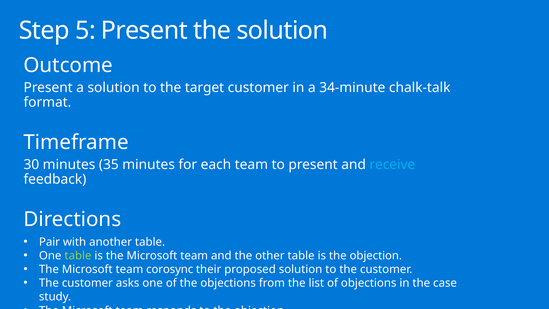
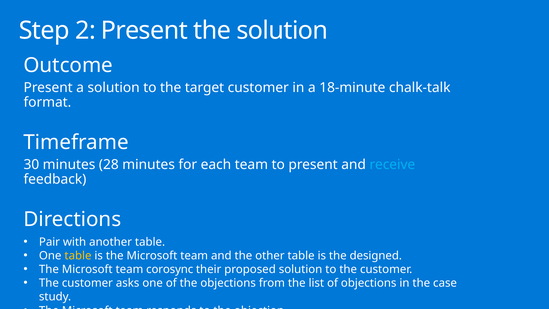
5: 5 -> 2
34-minute: 34-minute -> 18-minute
35: 35 -> 28
table at (78, 255) colour: light green -> yellow
is the objection: objection -> designed
